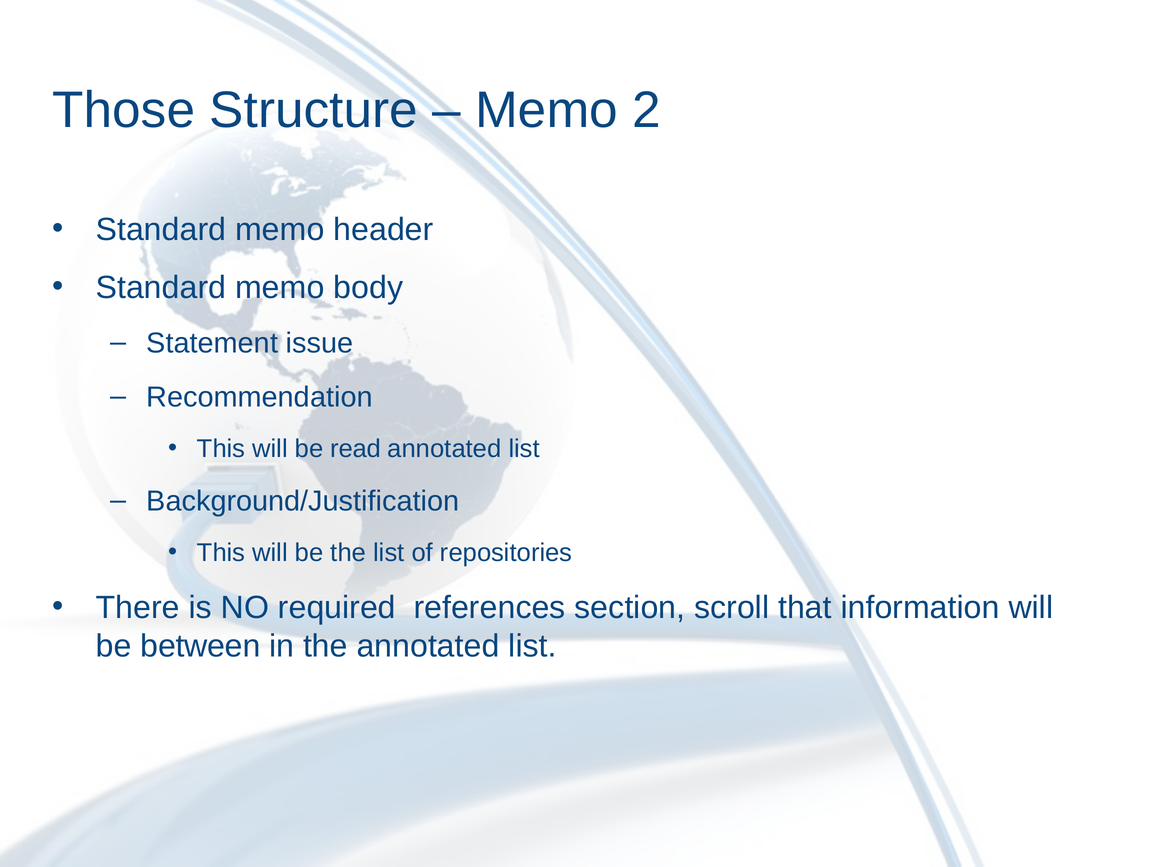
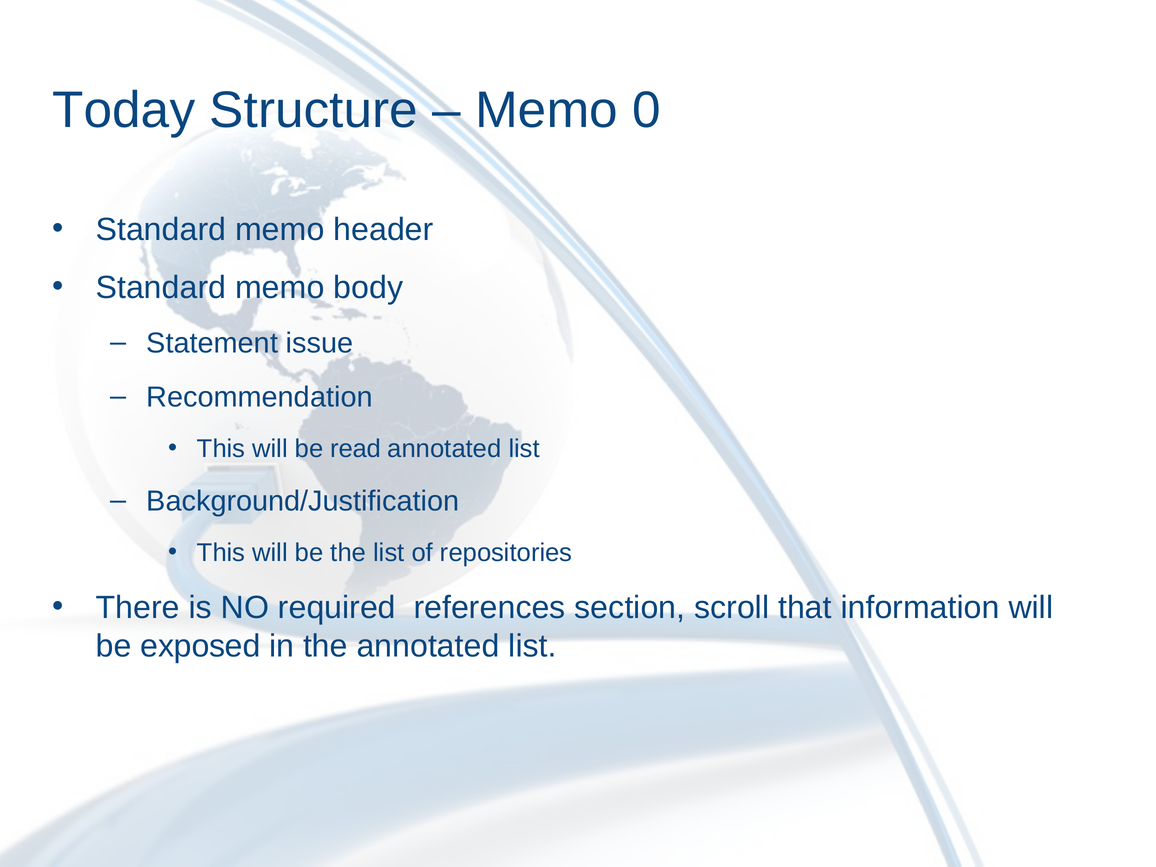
Those: Those -> Today
2: 2 -> 0
between: between -> exposed
